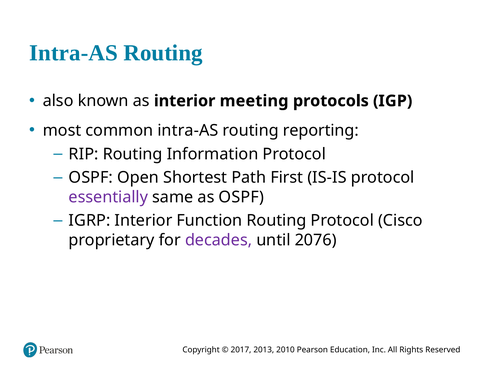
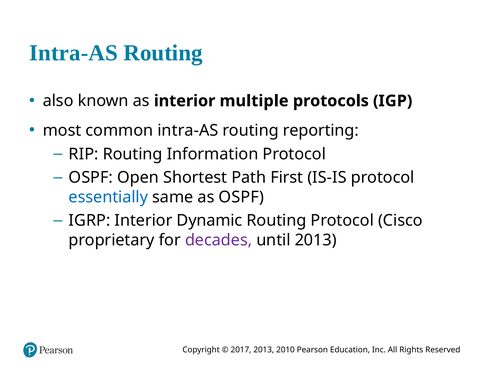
meeting: meeting -> multiple
essentially colour: purple -> blue
Function: Function -> Dynamic
until 2076: 2076 -> 2013
